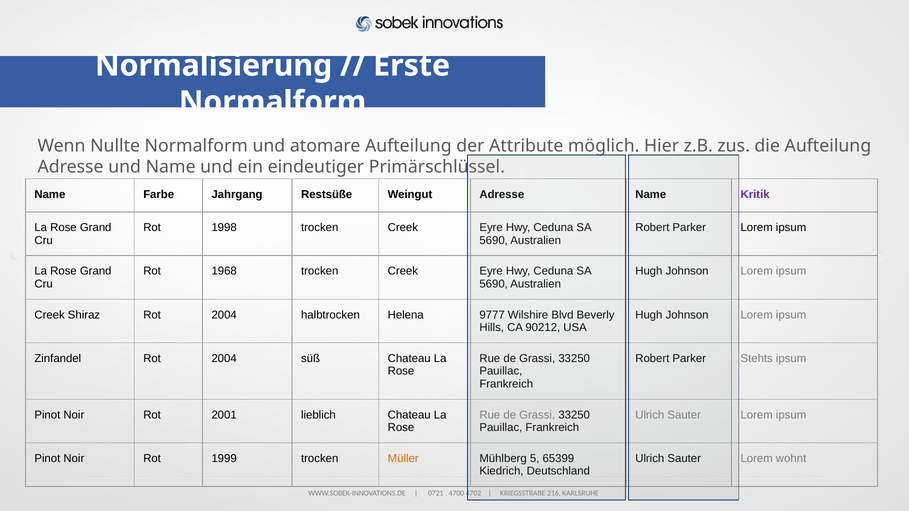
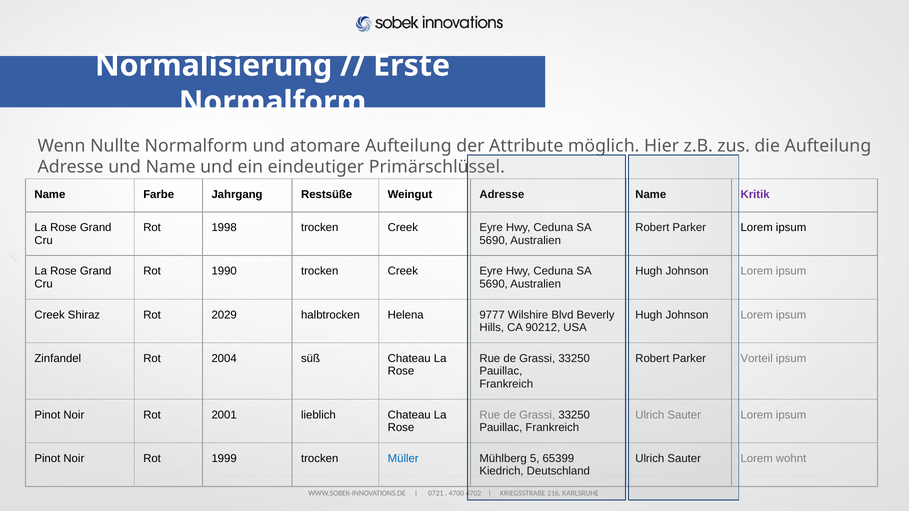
1968: 1968 -> 1990
Shiraz Rot 2004: 2004 -> 2029
Stehts: Stehts -> Vorteil
Müller colour: orange -> blue
